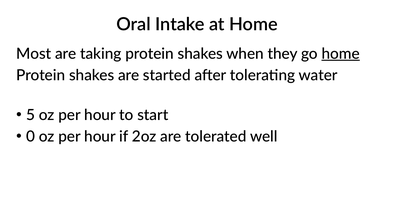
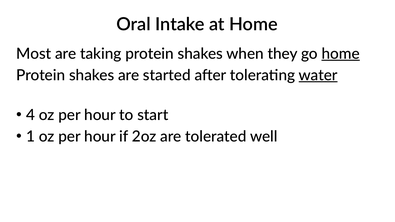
water underline: none -> present
5: 5 -> 4
0: 0 -> 1
